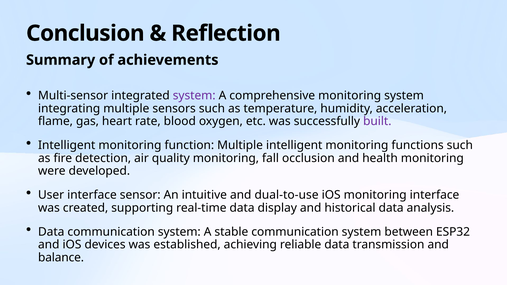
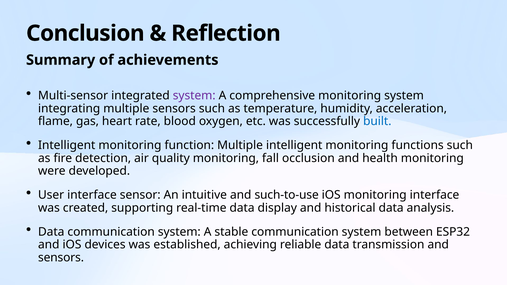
built colour: purple -> blue
dual-to-use: dual-to-use -> such-to-use
balance at (61, 258): balance -> sensors
